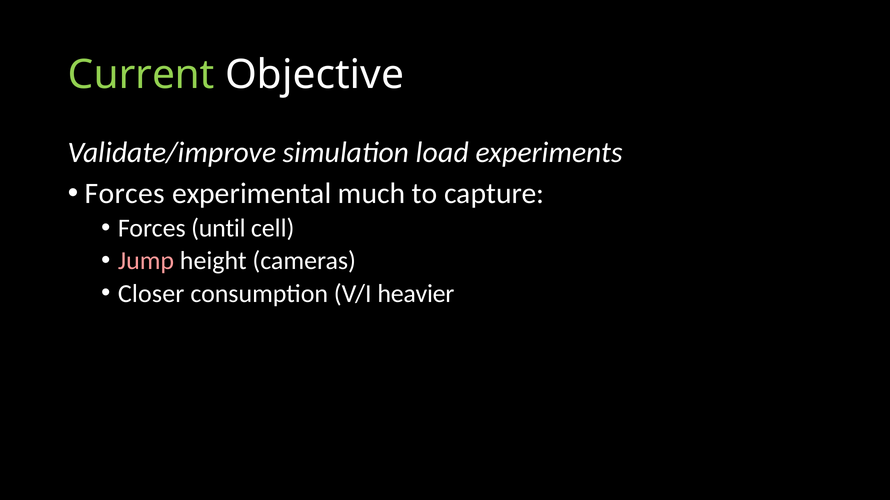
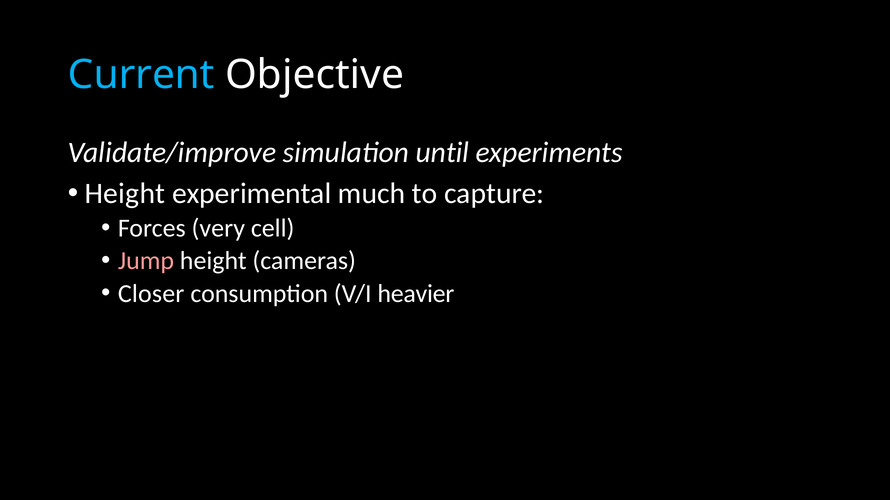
Current colour: light green -> light blue
load: load -> until
Forces at (125, 194): Forces -> Height
until: until -> very
